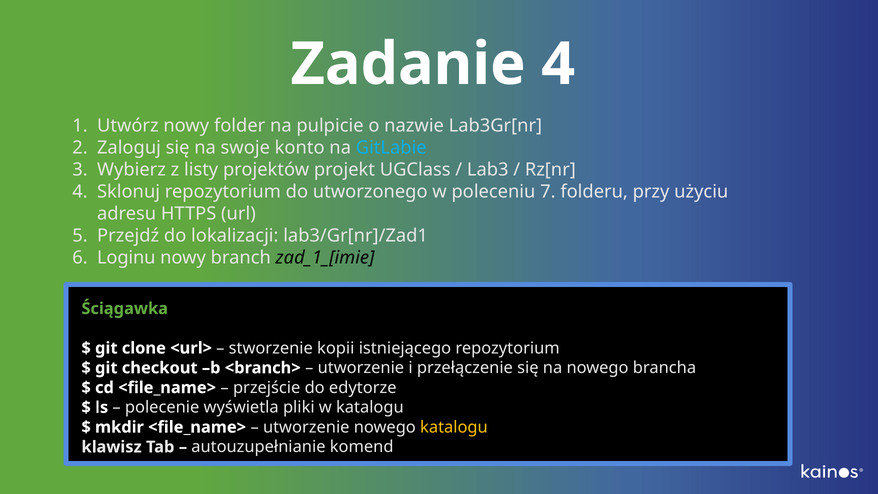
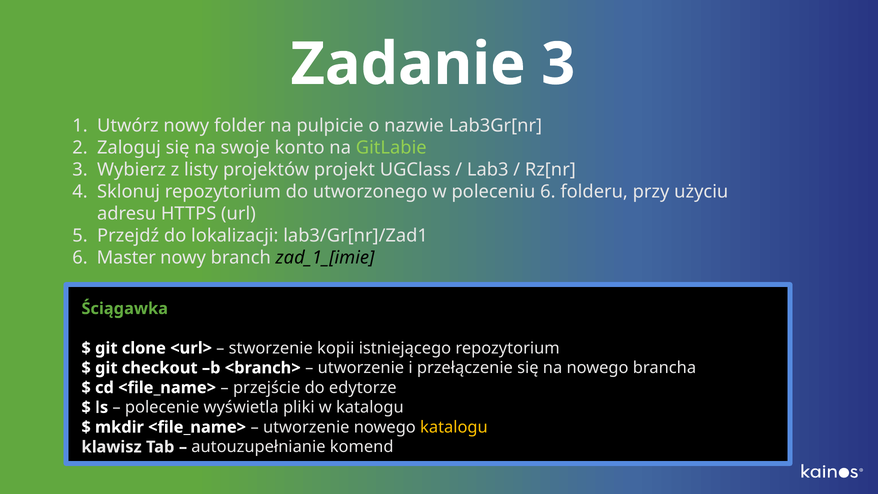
Zadanie 4: 4 -> 3
GitLabie colour: light blue -> light green
poleceniu 7: 7 -> 6
Loginu: Loginu -> Master
